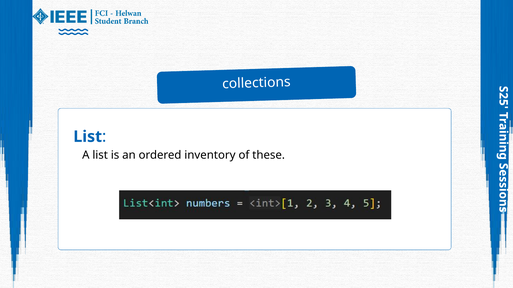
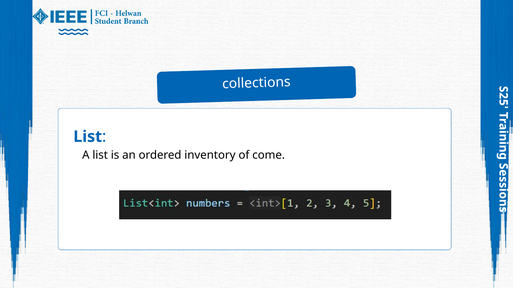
these: these -> come
